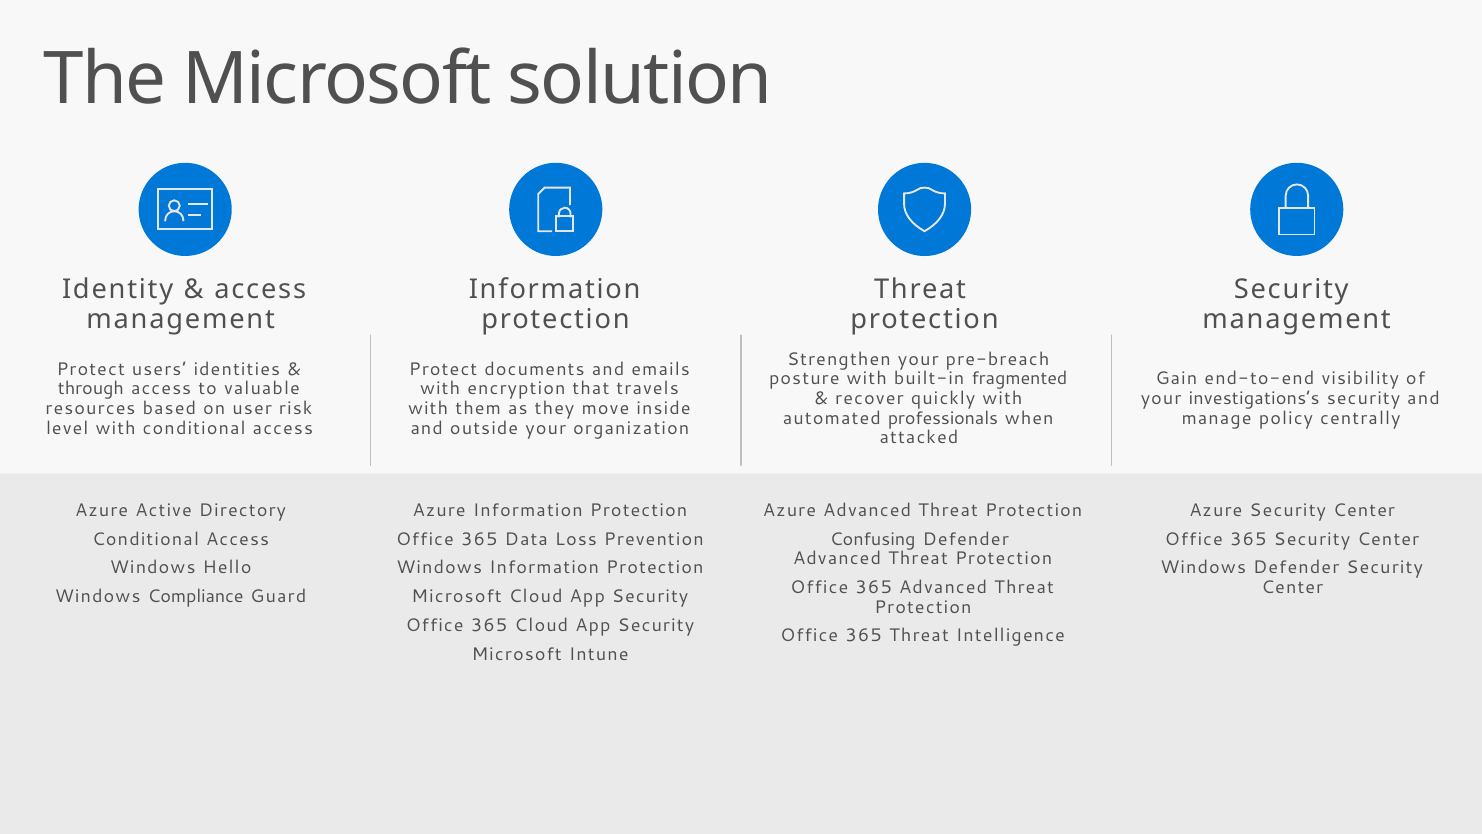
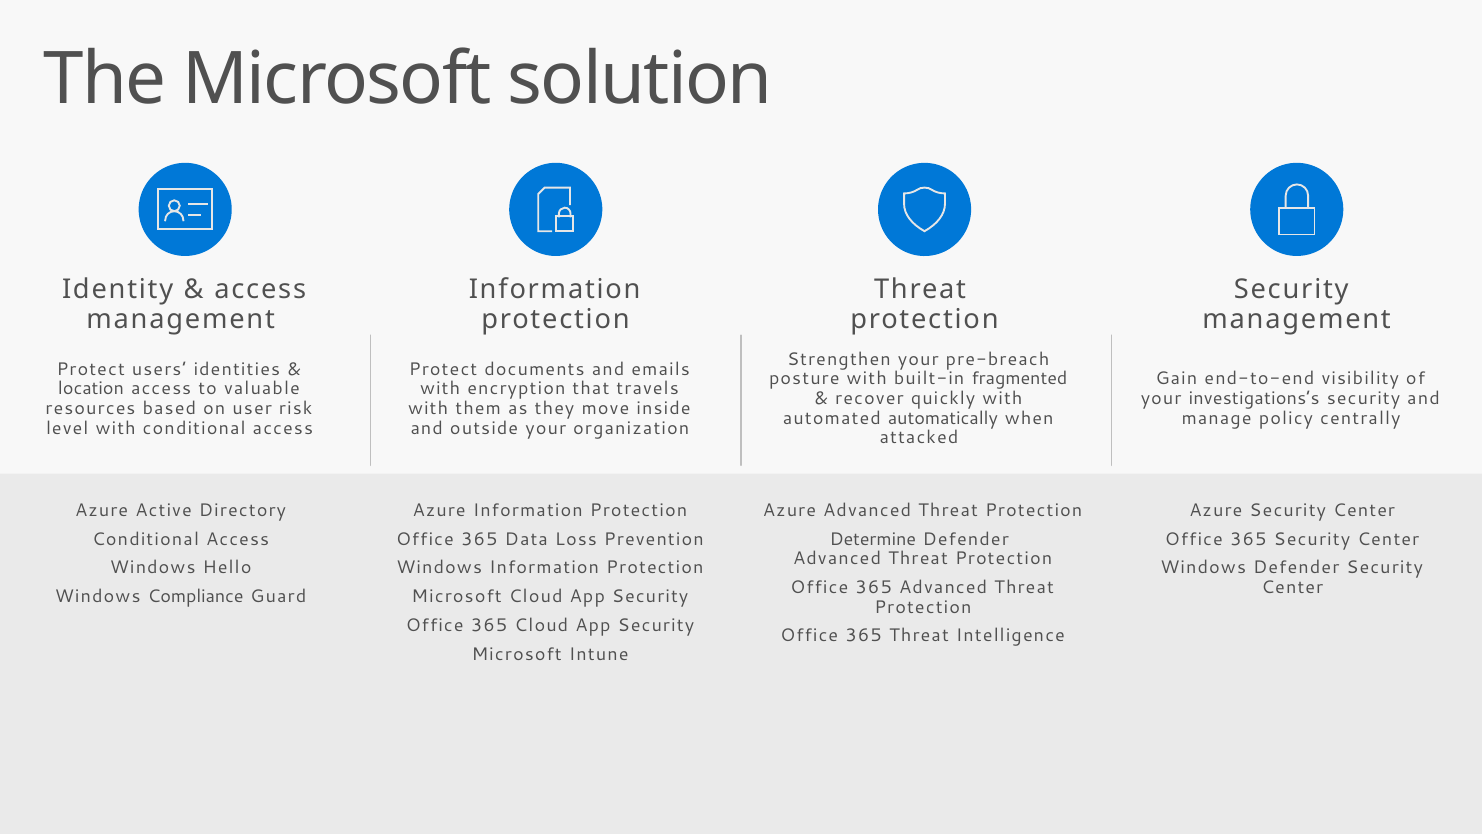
through: through -> location
professionals: professionals -> automatically
Confusing: Confusing -> Determine
